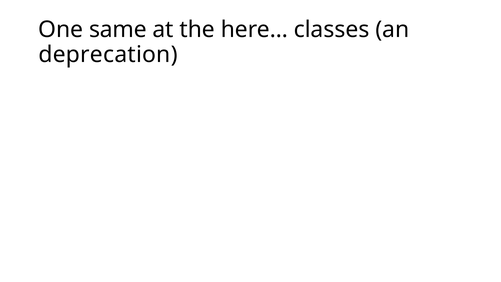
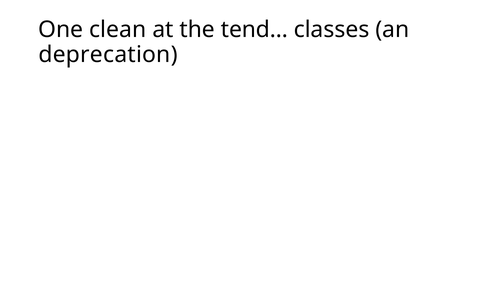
same: same -> clean
here…: here… -> tend…
